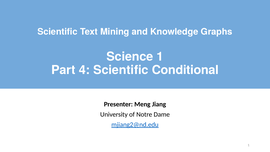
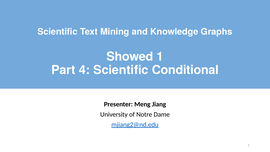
Science: Science -> Showed
